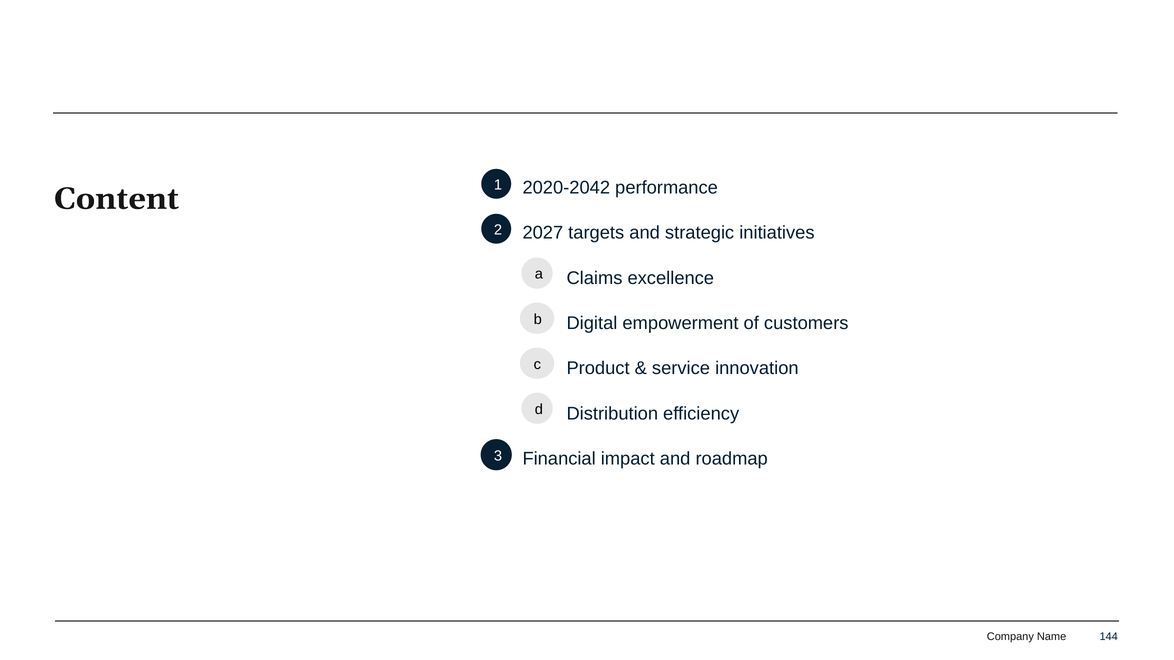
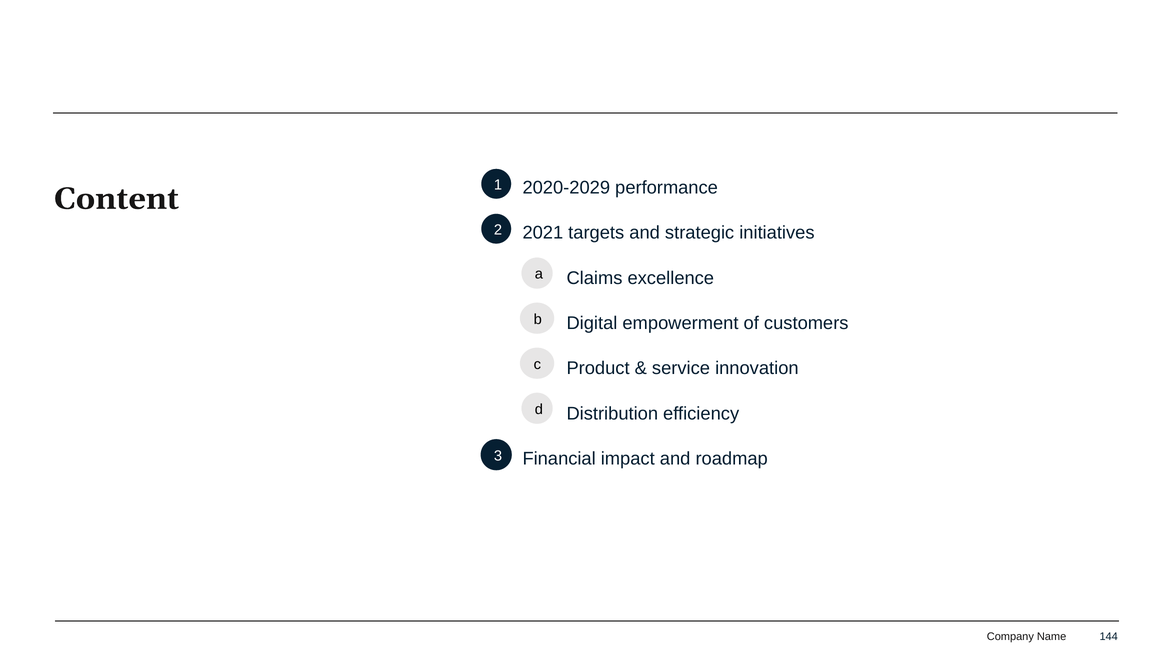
2020-2042: 2020-2042 -> 2020-2029
2027: 2027 -> 2021
